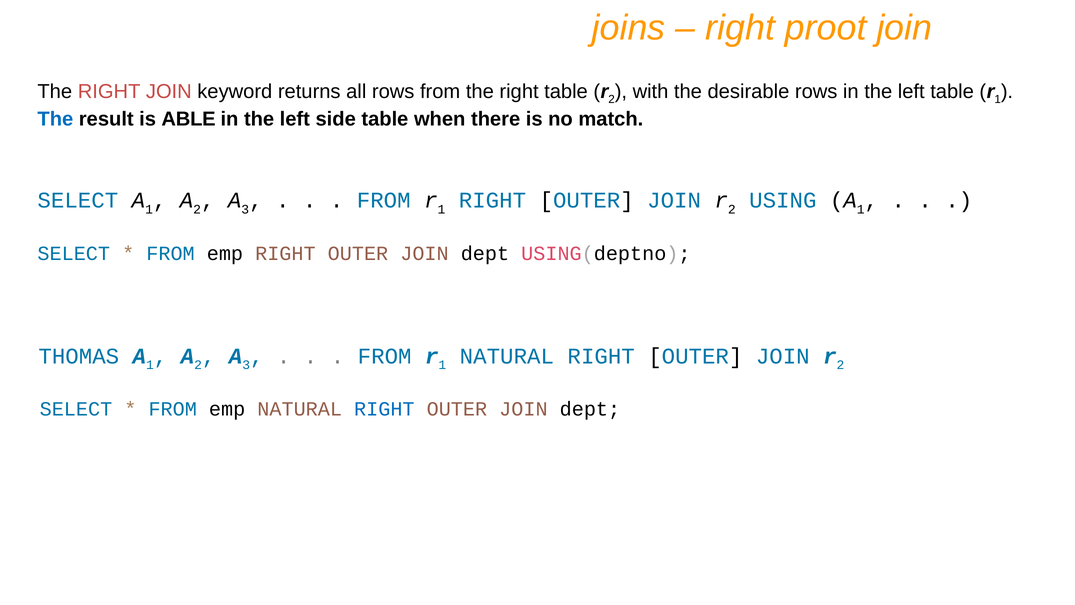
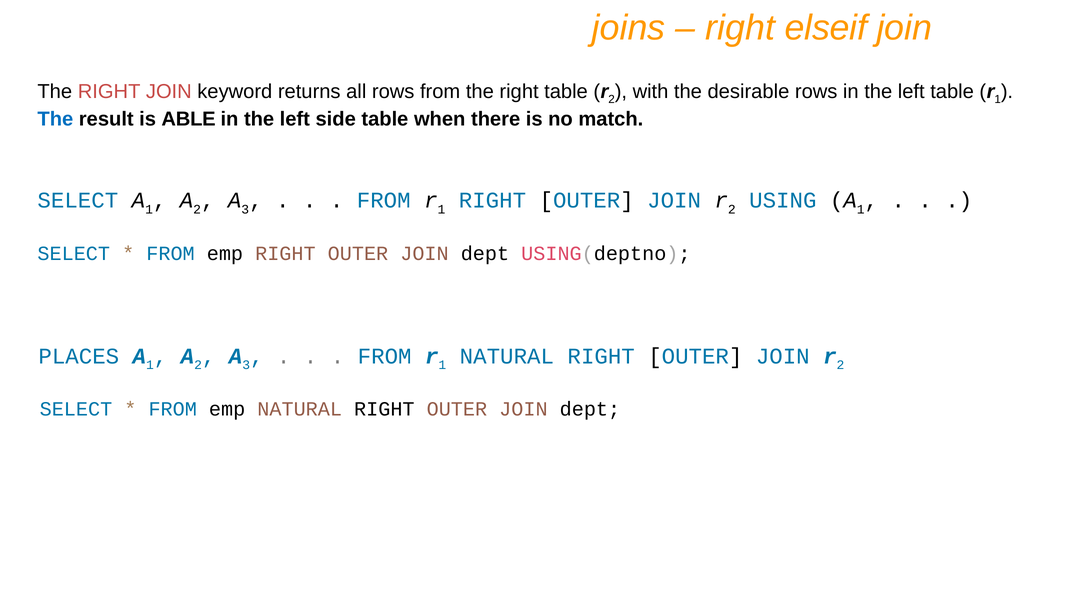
proot: proot -> elseif
THOMAS: THOMAS -> PLACES
RIGHT at (384, 409) colour: blue -> black
